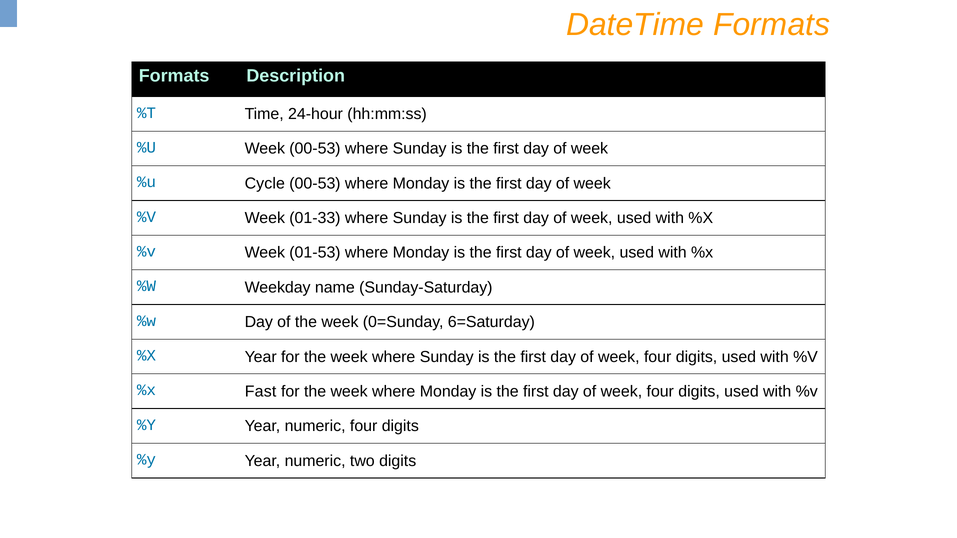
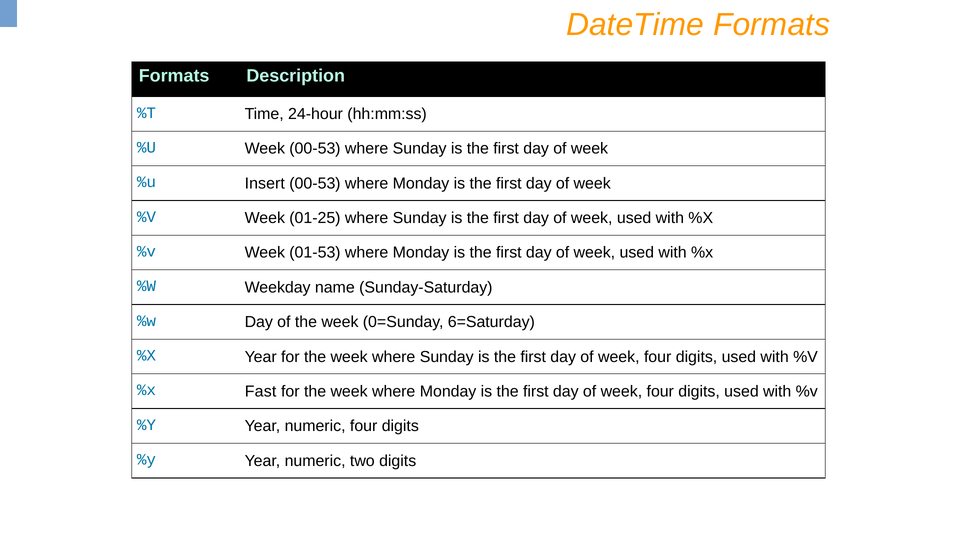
Cycle: Cycle -> Insert
01-33: 01-33 -> 01-25
